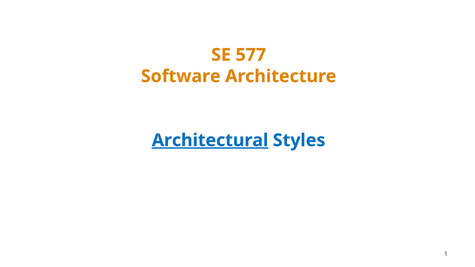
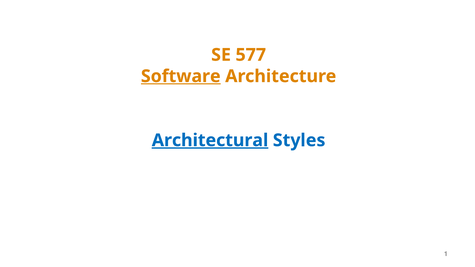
Software underline: none -> present
